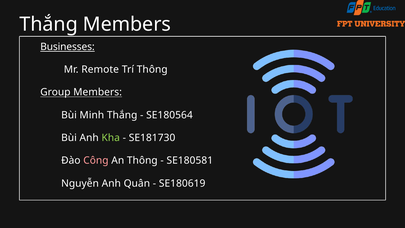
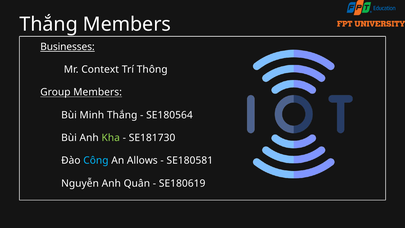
Remote: Remote -> Context
Công colour: pink -> light blue
An Thông: Thông -> Allows
